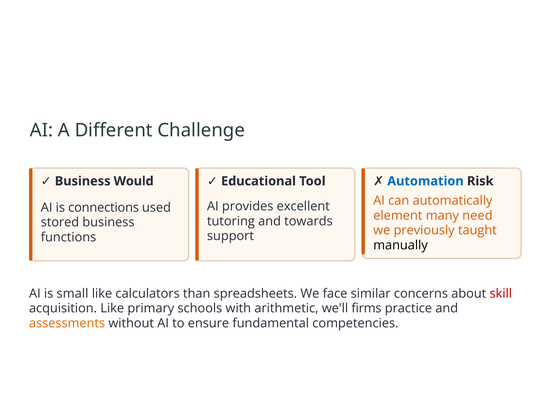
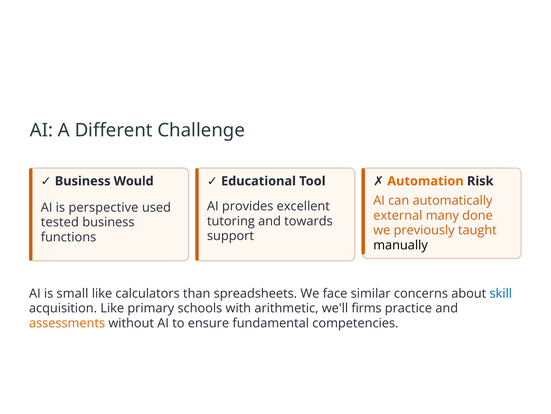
Automation colour: blue -> orange
connections: connections -> perspective
element: element -> external
need: need -> done
stored: stored -> tested
skill colour: red -> blue
